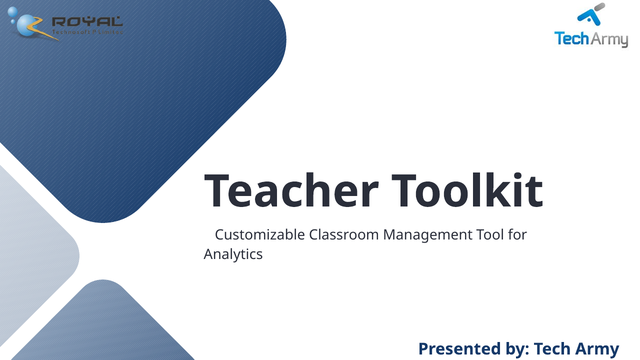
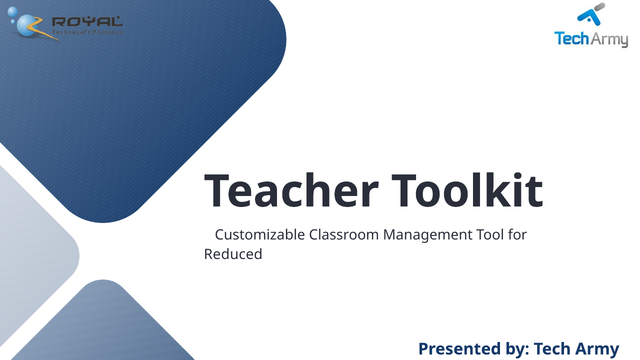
Analytics: Analytics -> Reduced
